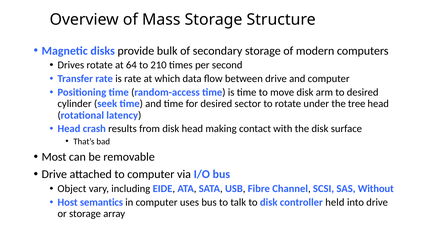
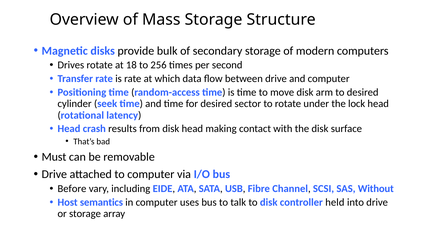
64: 64 -> 18
210: 210 -> 256
tree: tree -> lock
Most: Most -> Must
Object: Object -> Before
